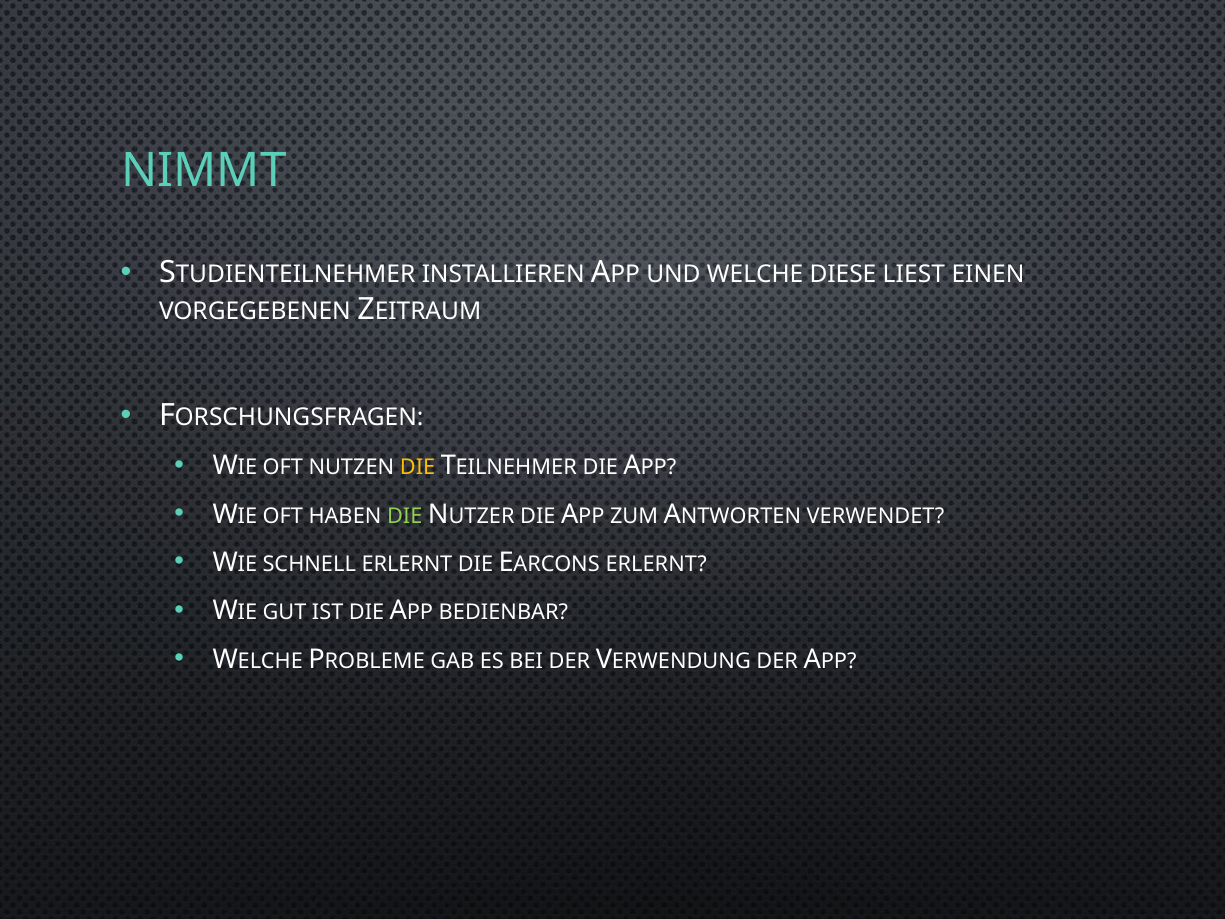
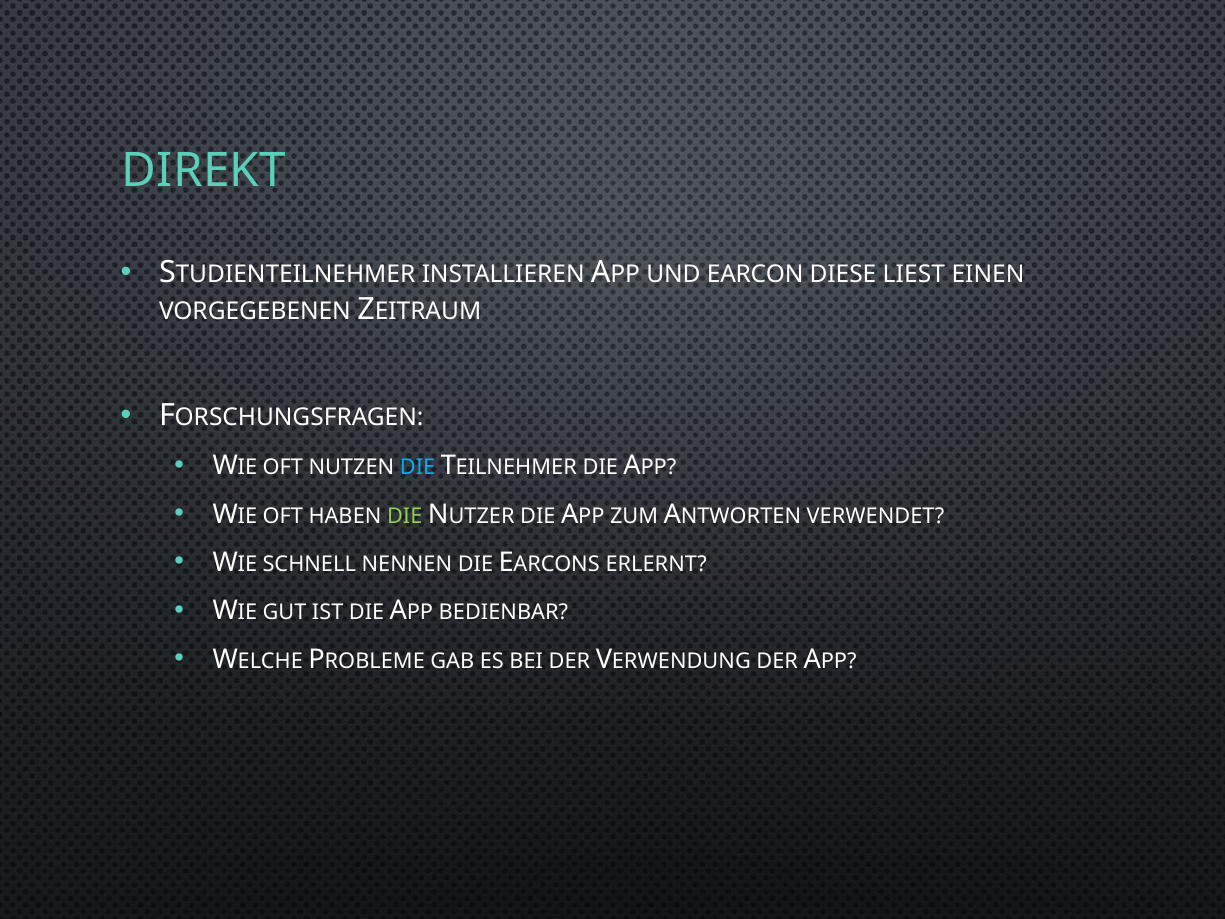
NIMMT: NIMMT -> DIREKT
UND WELCHE: WELCHE -> EARCON
DIE at (418, 467) colour: yellow -> light blue
SCHNELL ERLERNT: ERLERNT -> NENNEN
